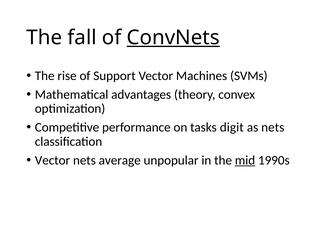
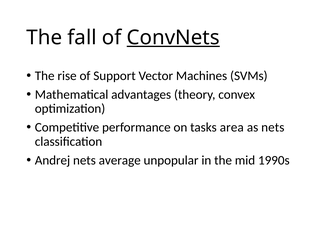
digit: digit -> area
Vector at (52, 160): Vector -> Andrej
mid underline: present -> none
